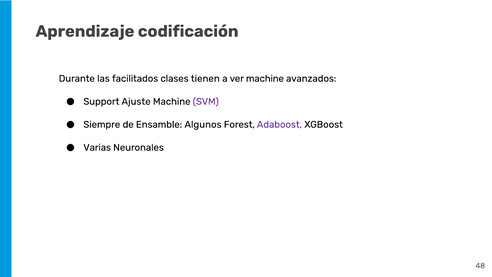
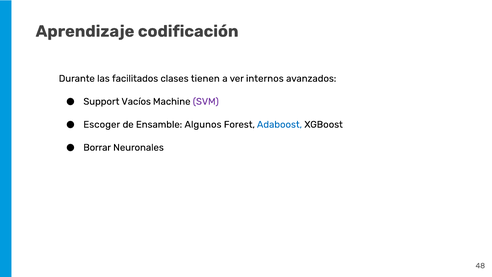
ver machine: machine -> internos
Ajuste: Ajuste -> Vacíos
Siempre: Siempre -> Escoger
Adaboost colour: purple -> blue
Varias: Varias -> Borrar
